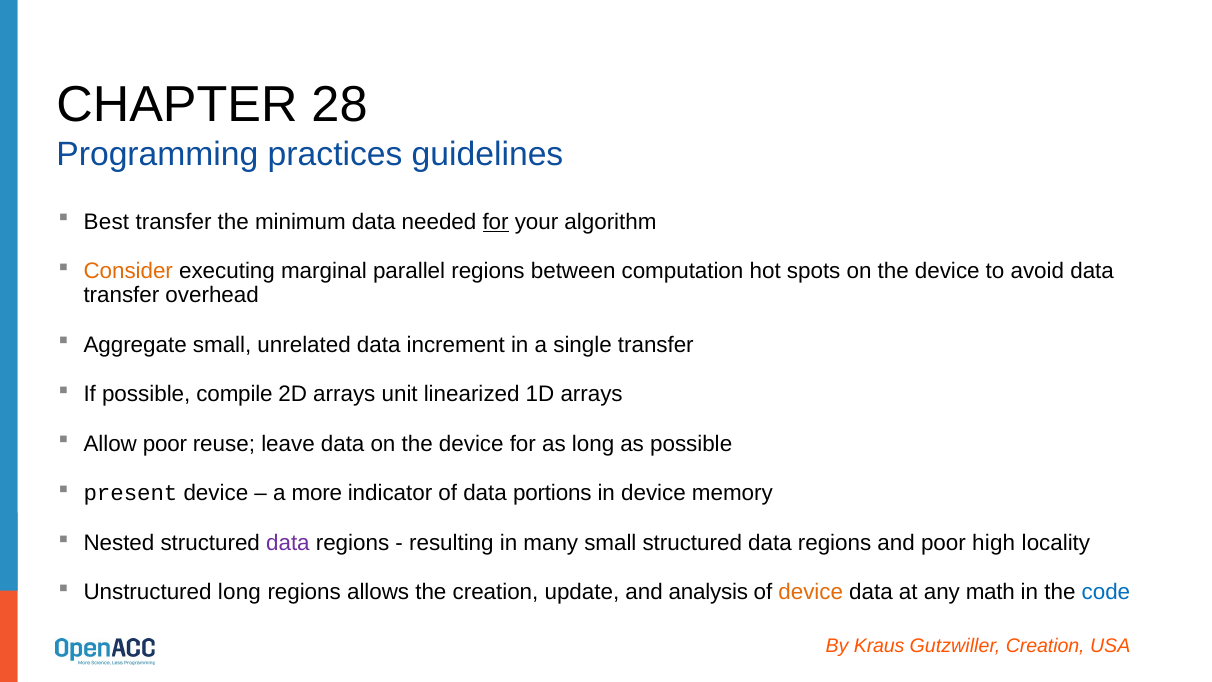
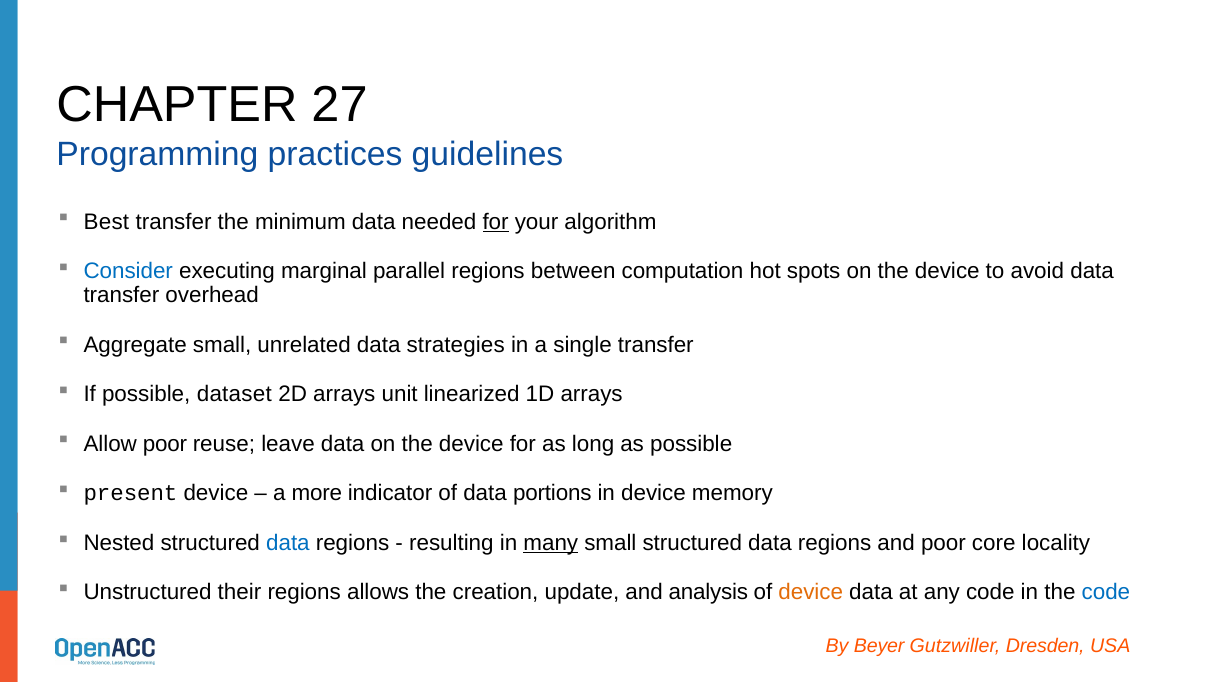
28: 28 -> 27
Consider colour: orange -> blue
increment: increment -> strategies
compile: compile -> dataset
data at (288, 543) colour: purple -> blue
many underline: none -> present
high: high -> core
Unstructured long: long -> their
any math: math -> code
Kraus: Kraus -> Beyer
Gutzwiller Creation: Creation -> Dresden
